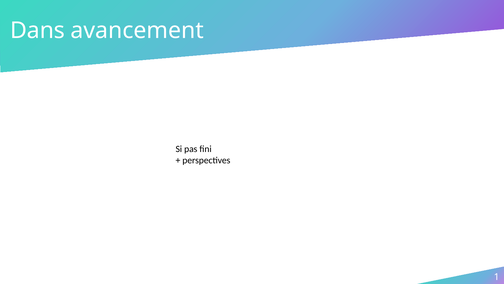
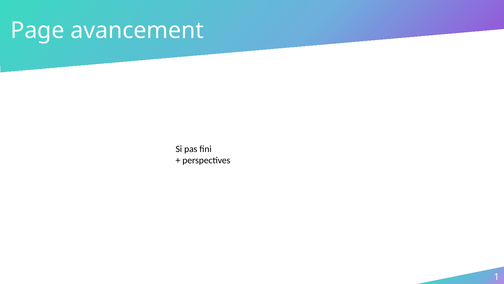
Dans: Dans -> Page
